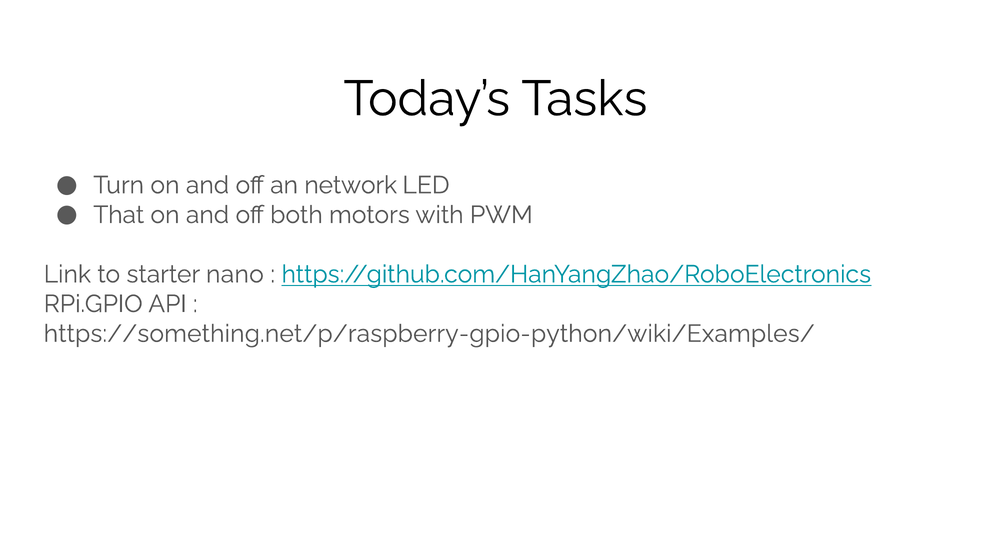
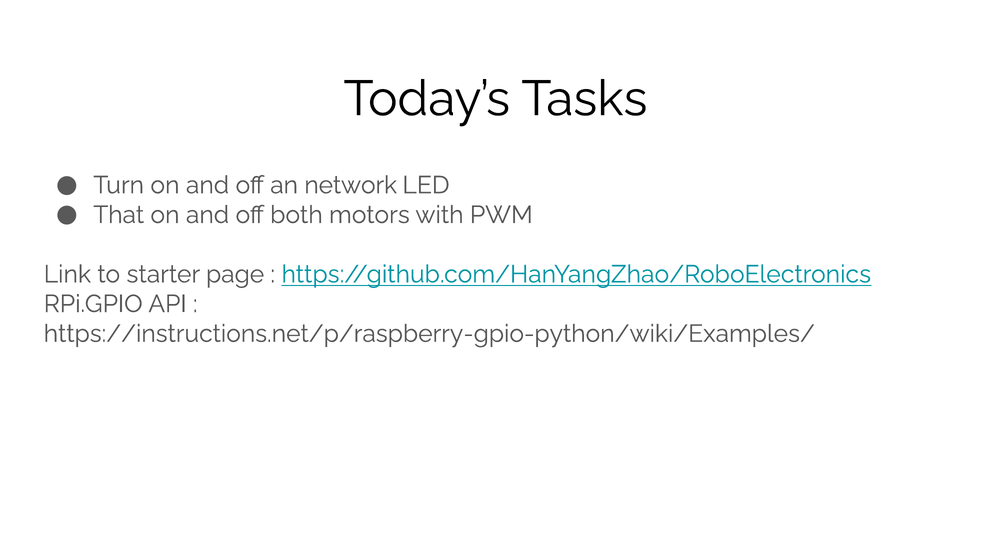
nano: nano -> page
https://something.net/p/raspberry-gpio-python/wiki/Examples/: https://something.net/p/raspberry-gpio-python/wiki/Examples/ -> https://instructions.net/p/raspberry-gpio-python/wiki/Examples/
